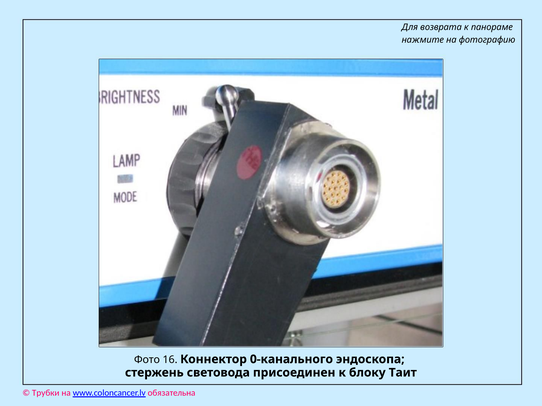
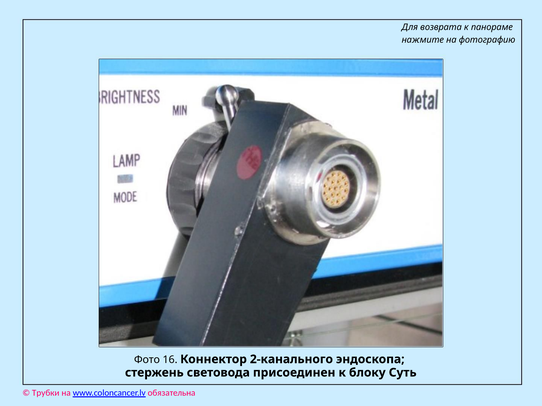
0-канального: 0-канального -> 2-канального
Таит: Таит -> Суть
